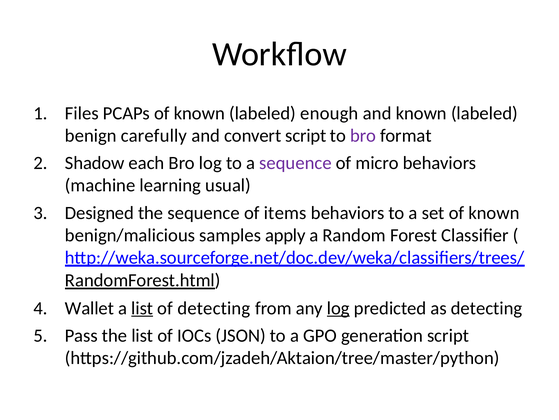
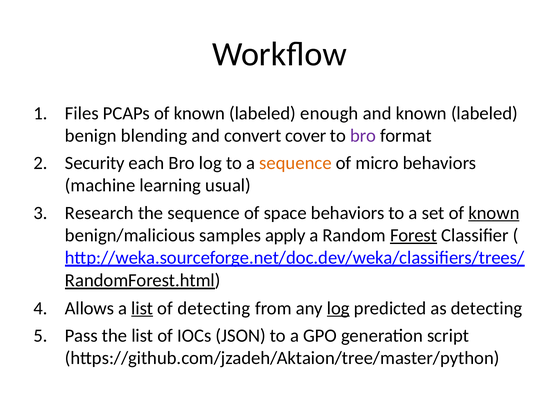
carefully: carefully -> blending
convert script: script -> cover
Shadow: Shadow -> Security
sequence at (295, 163) colour: purple -> orange
Designed: Designed -> Research
items: items -> space
known at (494, 212) underline: none -> present
Forest underline: none -> present
Wallet: Wallet -> Allows
